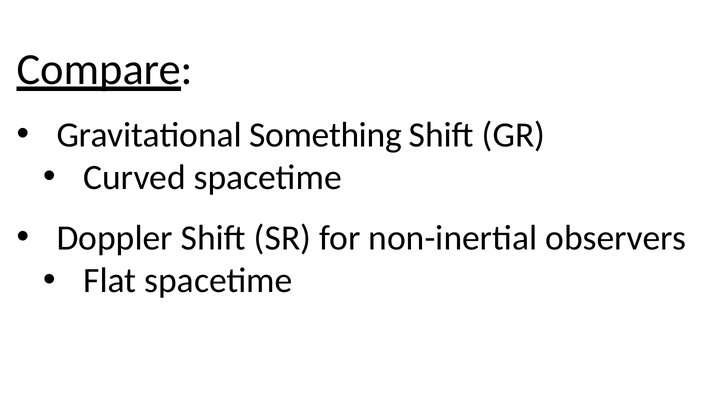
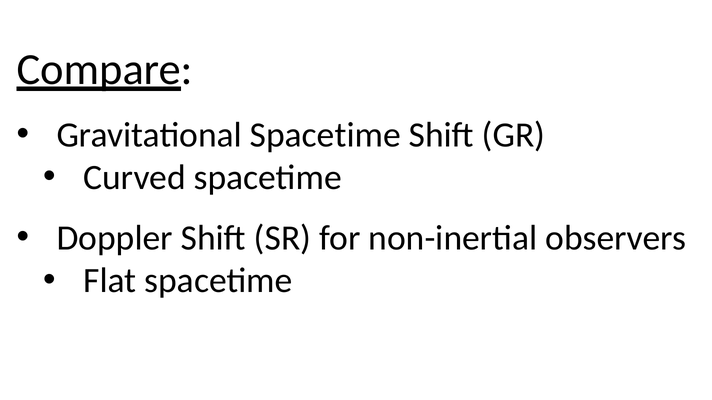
Gravitational Something: Something -> Spacetime
